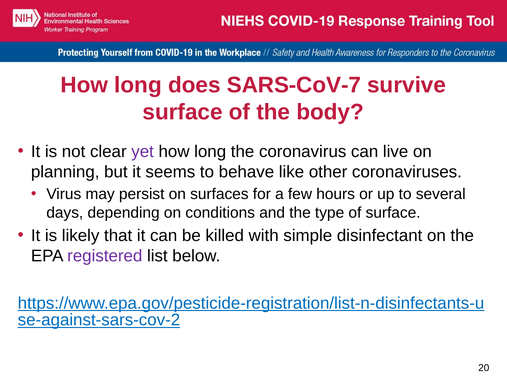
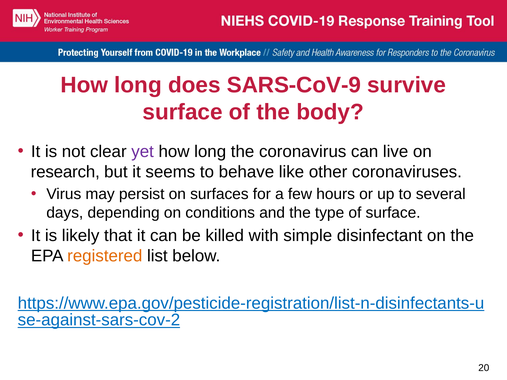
SARS-CoV-7: SARS-CoV-7 -> SARS-CoV-9
planning: planning -> research
registered colour: purple -> orange
